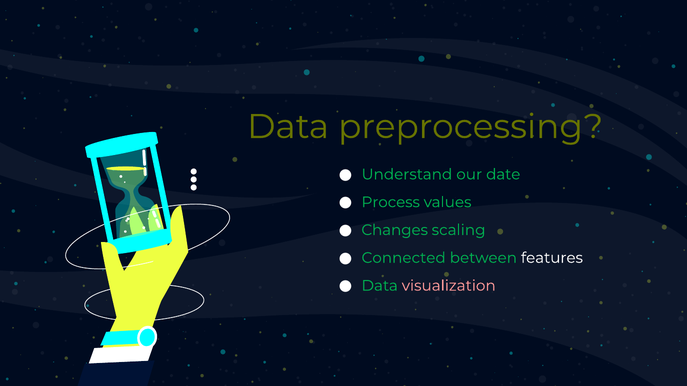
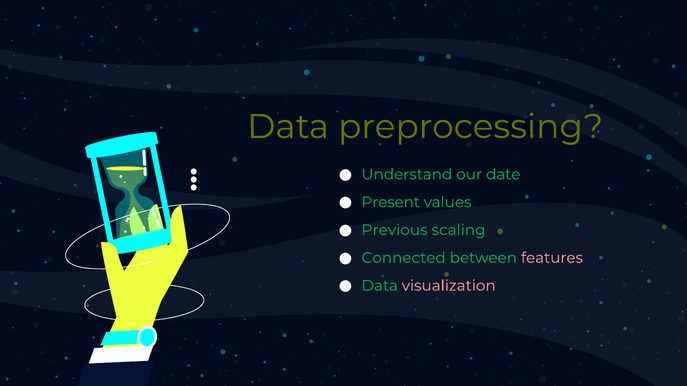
Process: Process -> Present
Changes: Changes -> Previous
features colour: white -> pink
